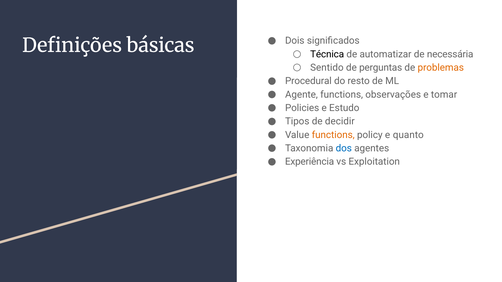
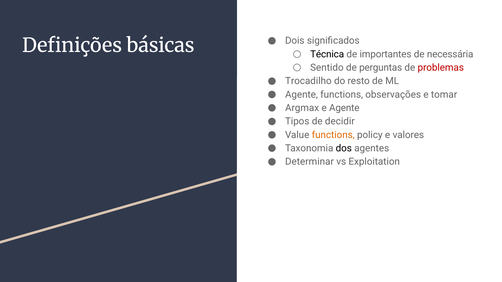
automatizar: automatizar -> importantes
problemas colour: orange -> red
Procedural: Procedural -> Trocadilho
Policies: Policies -> Argmax
e Estudo: Estudo -> Agente
quanto: quanto -> valores
dos colour: blue -> black
Experiência: Experiência -> Determinar
